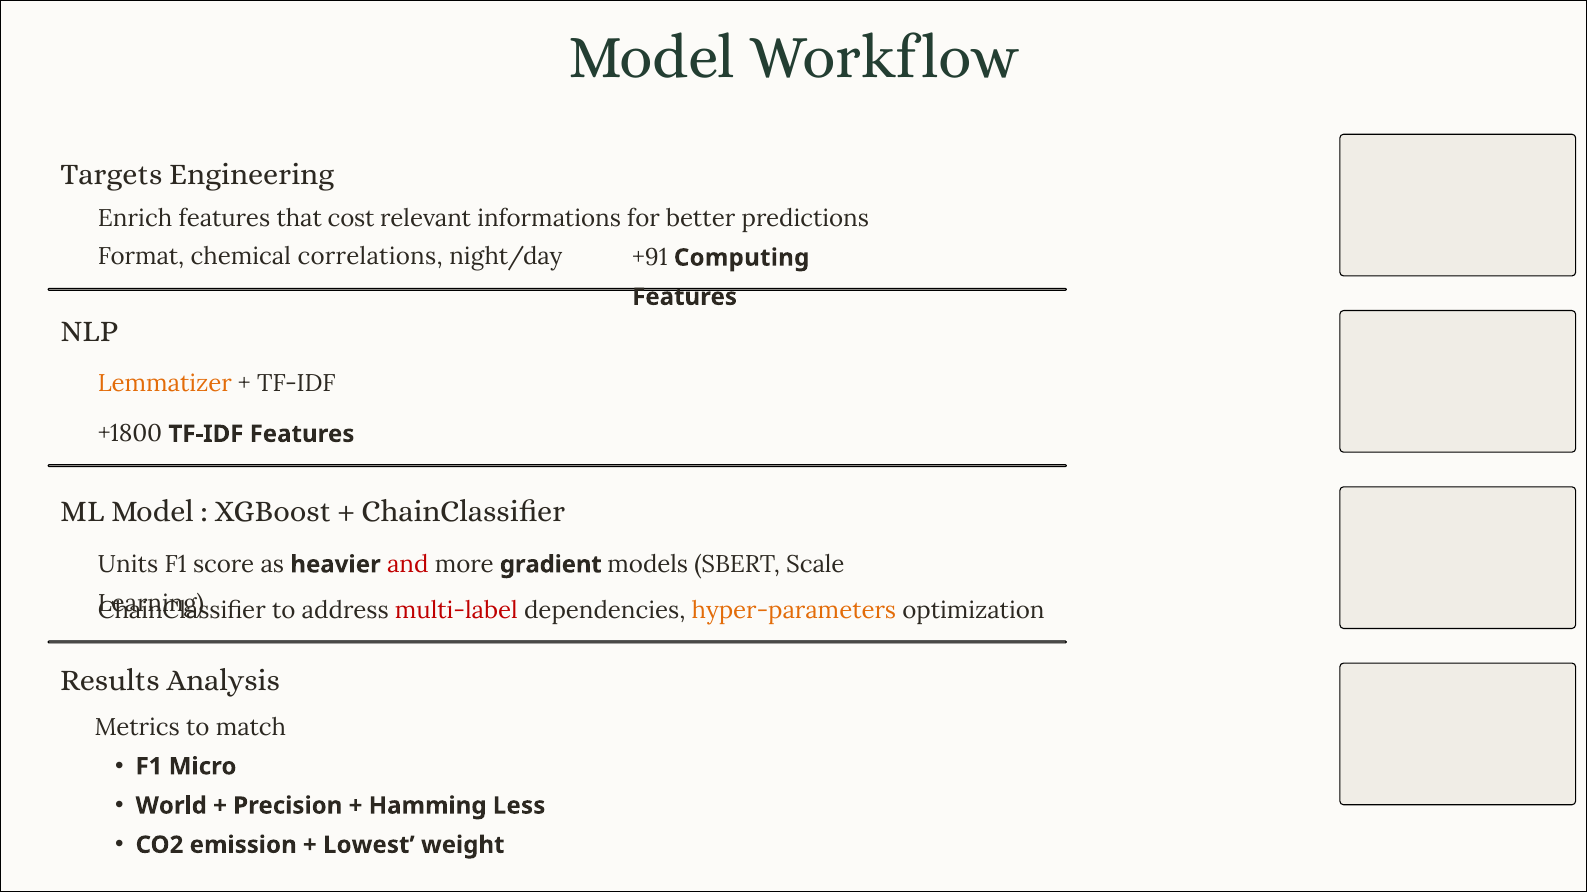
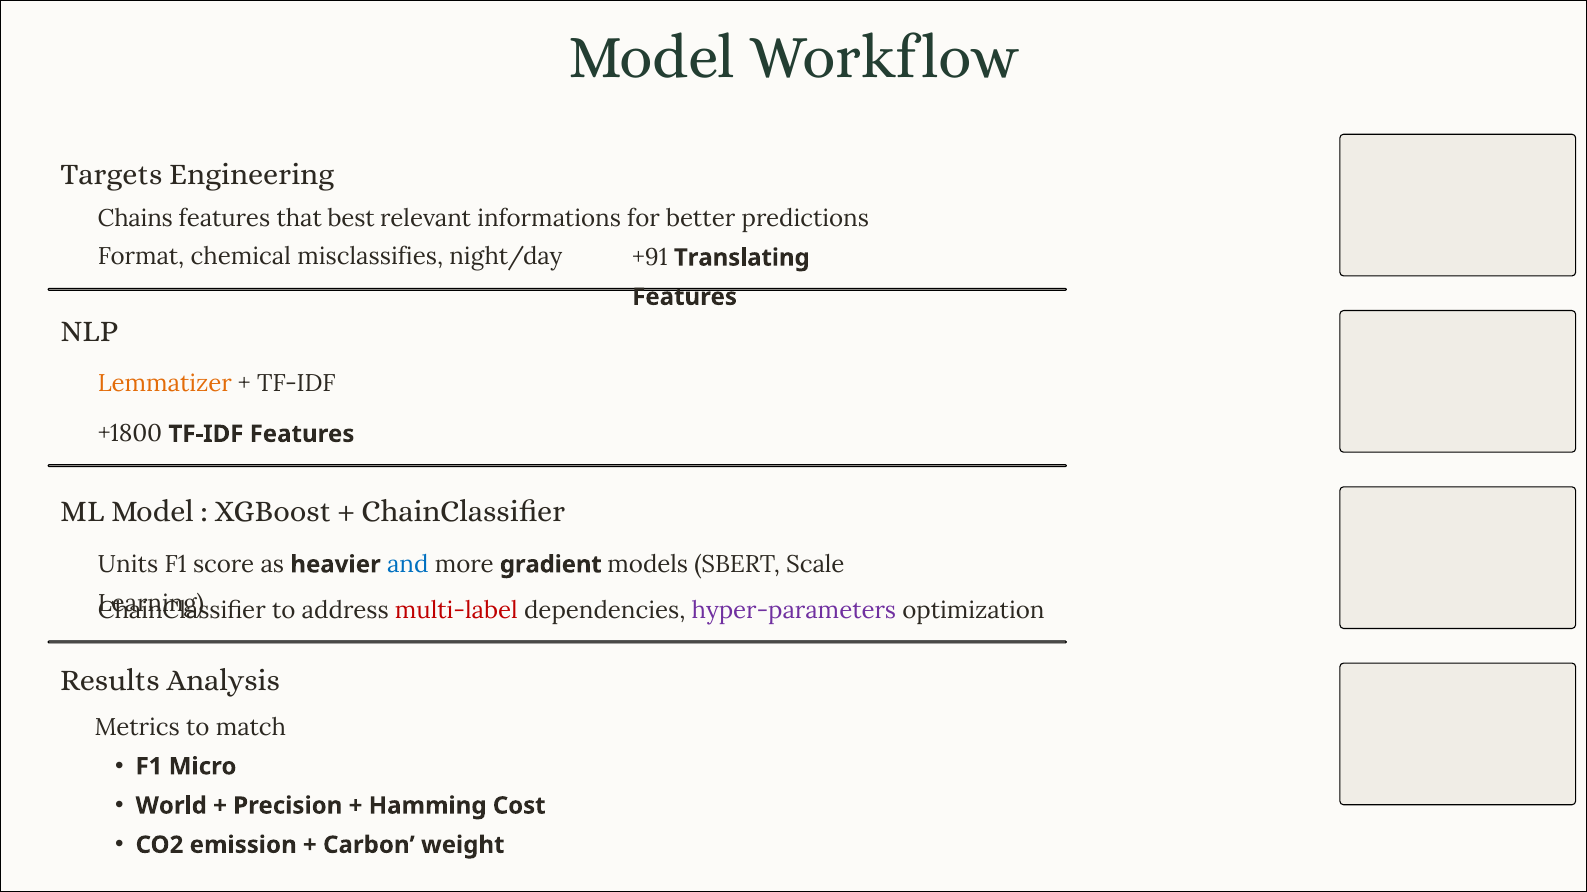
Enrich: Enrich -> Chains
cost: cost -> best
correlations: correlations -> misclassifies
Computing: Computing -> Translating
and colour: red -> blue
hyper-parameters colour: orange -> purple
Less: Less -> Cost
Lowest: Lowest -> Carbon
